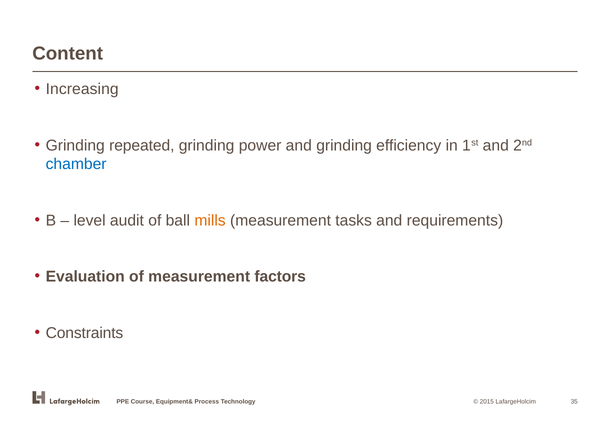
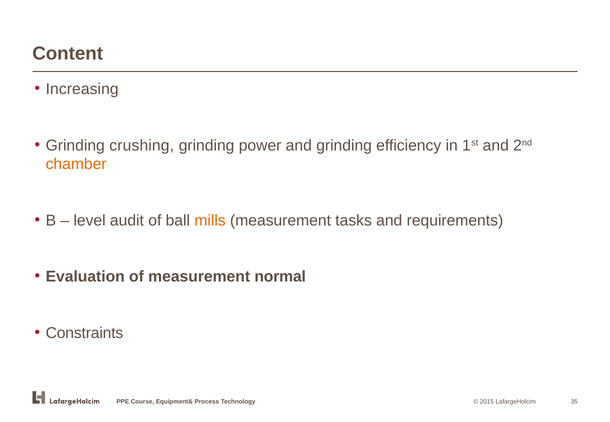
repeated: repeated -> crushing
chamber colour: blue -> orange
factors: factors -> normal
